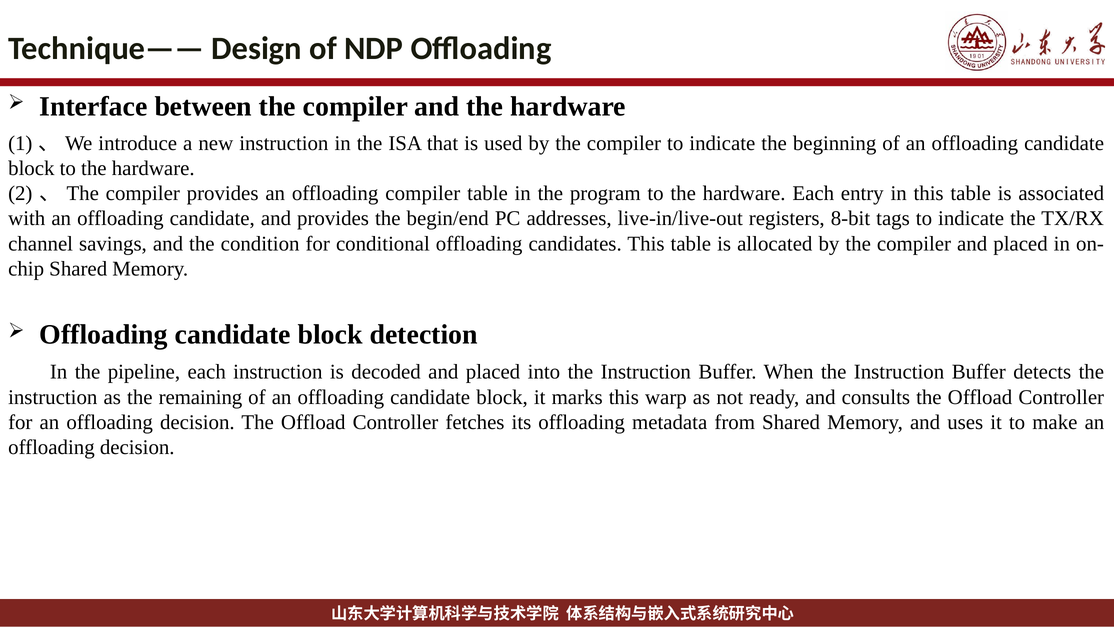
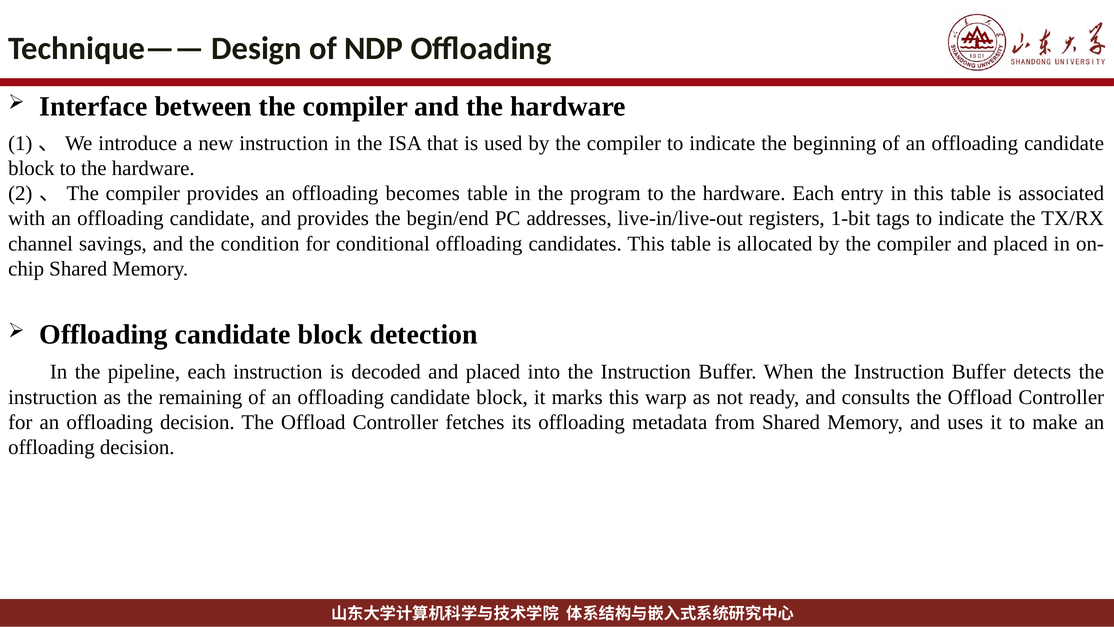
offloading compiler: compiler -> becomes
8-bit: 8-bit -> 1-bit
